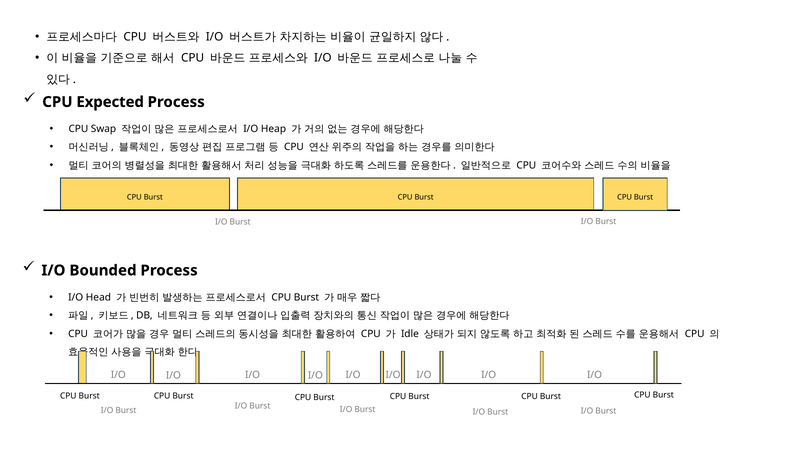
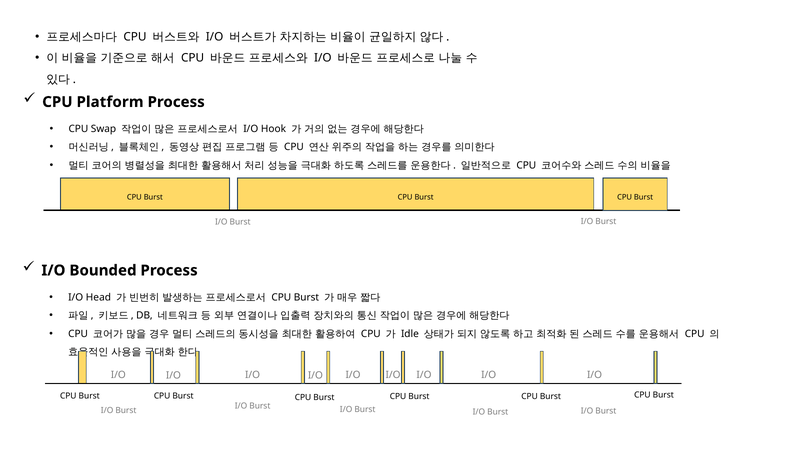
Expected: Expected -> Platform
Heap: Heap -> Hook
